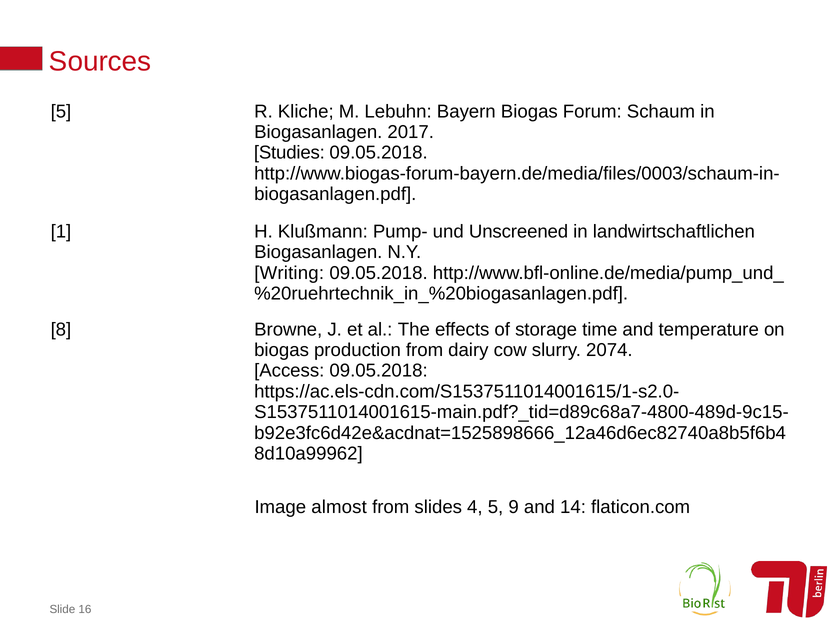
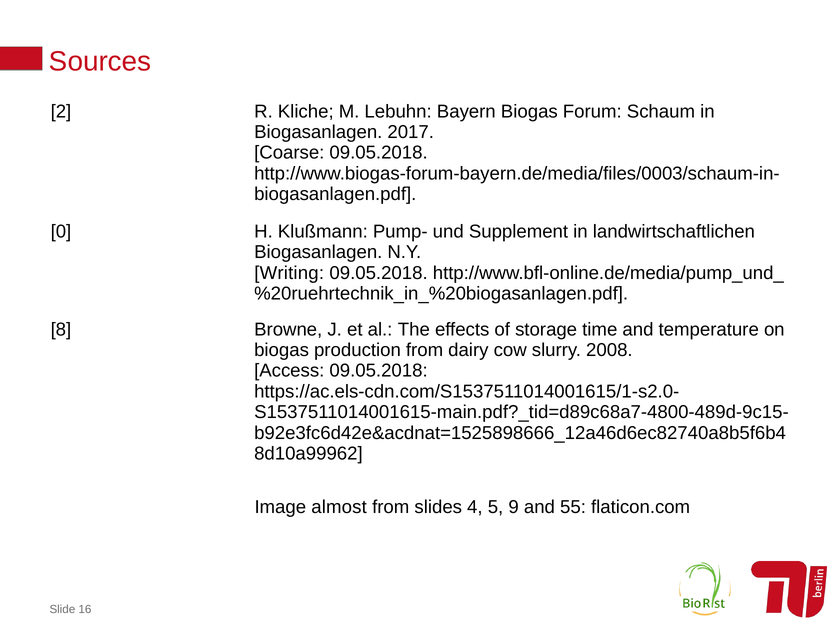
5 at (61, 111): 5 -> 2
Studies: Studies -> Coarse
1: 1 -> 0
Unscreened: Unscreened -> Supplement
2074: 2074 -> 2008
14: 14 -> 55
